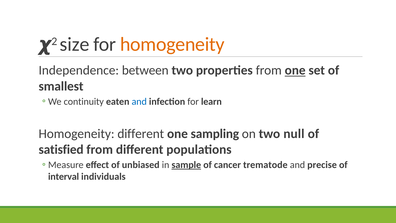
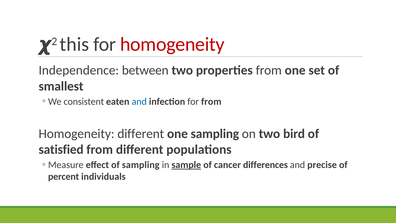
size: size -> this
homogeneity at (172, 44) colour: orange -> red
one at (295, 70) underline: present -> none
continuity: continuity -> consistent
for learn: learn -> from
null: null -> bird
of unbiased: unbiased -> sampling
trematode: trematode -> differences
interval: interval -> percent
